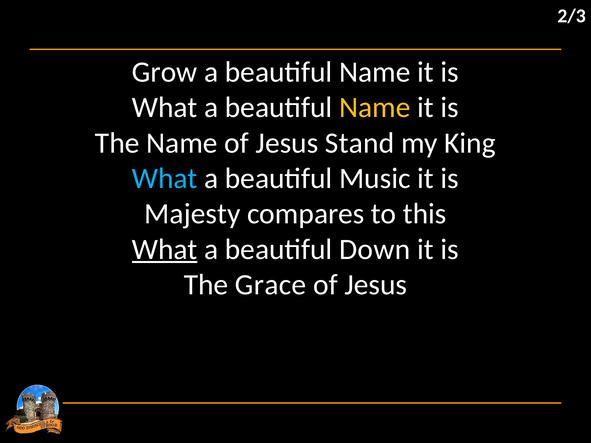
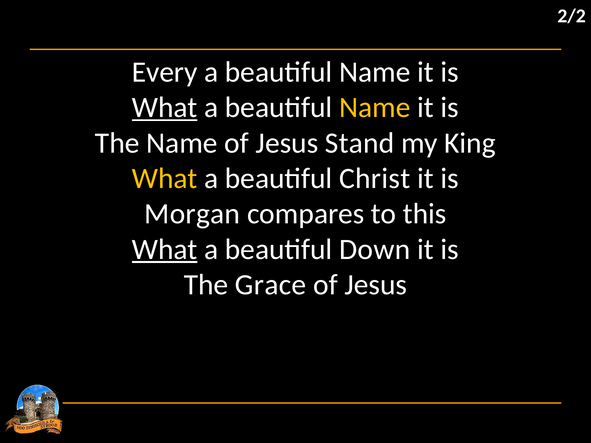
2/3: 2/3 -> 2/2
Grow: Grow -> Every
What at (165, 108) underline: none -> present
What at (165, 179) colour: light blue -> yellow
Music: Music -> Christ
Majesty: Majesty -> Morgan
